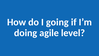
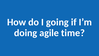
level: level -> time
